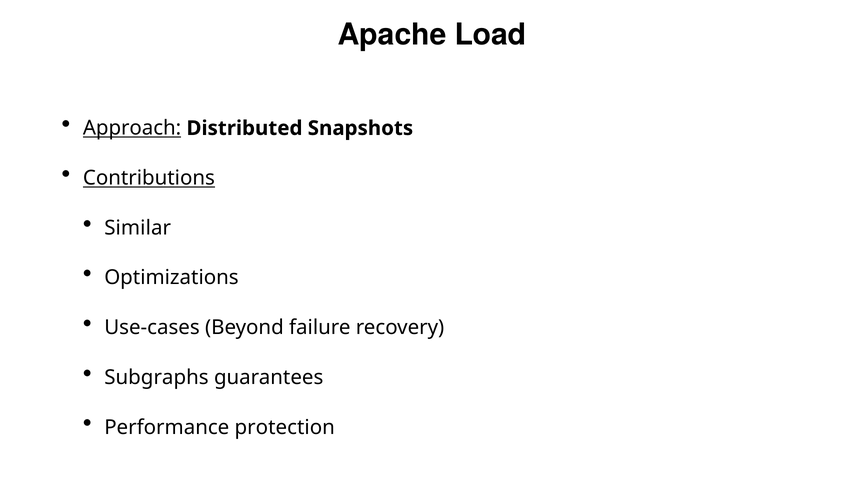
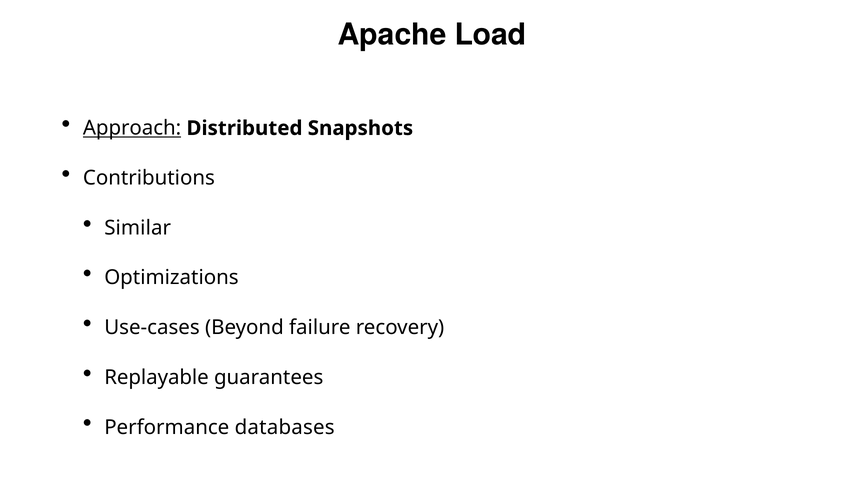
Contributions underline: present -> none
Subgraphs: Subgraphs -> Replayable
protection: protection -> databases
